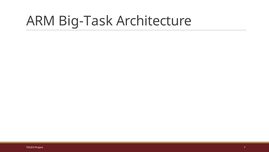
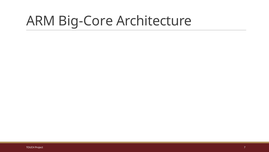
Big-Task: Big-Task -> Big-Core
